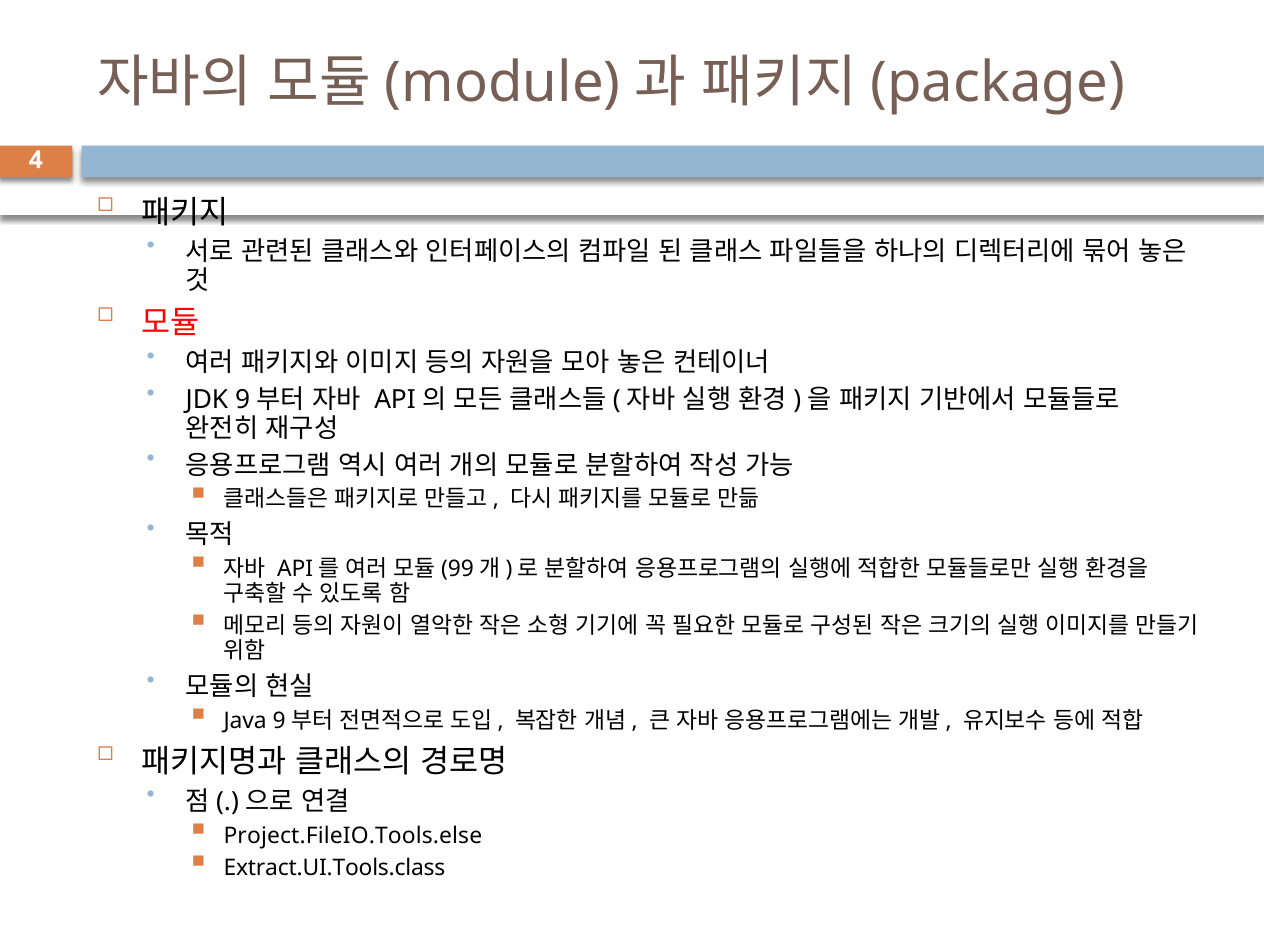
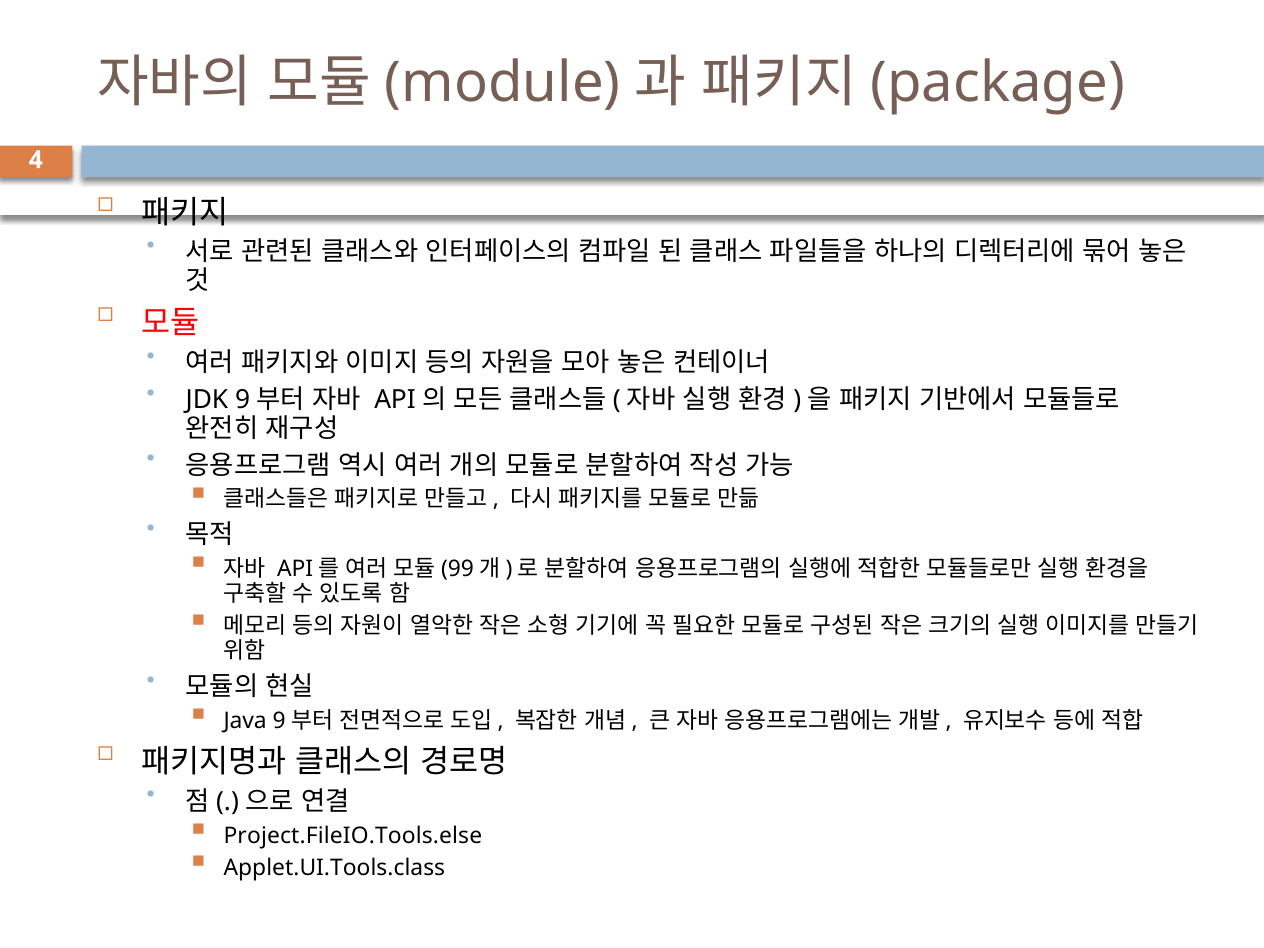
Extract.UI.Tools.class: Extract.UI.Tools.class -> Applet.UI.Tools.class
